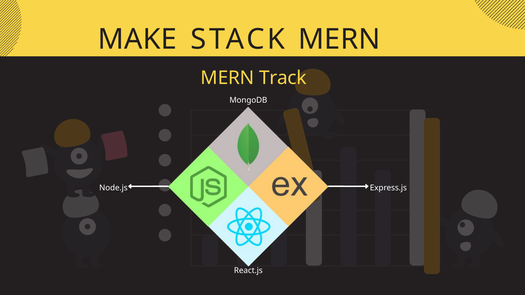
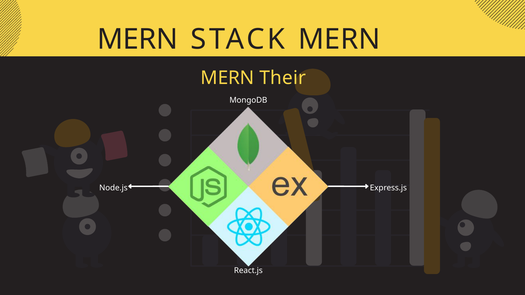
MAKE at (137, 39): MAKE -> MERN
Track: Track -> Their
